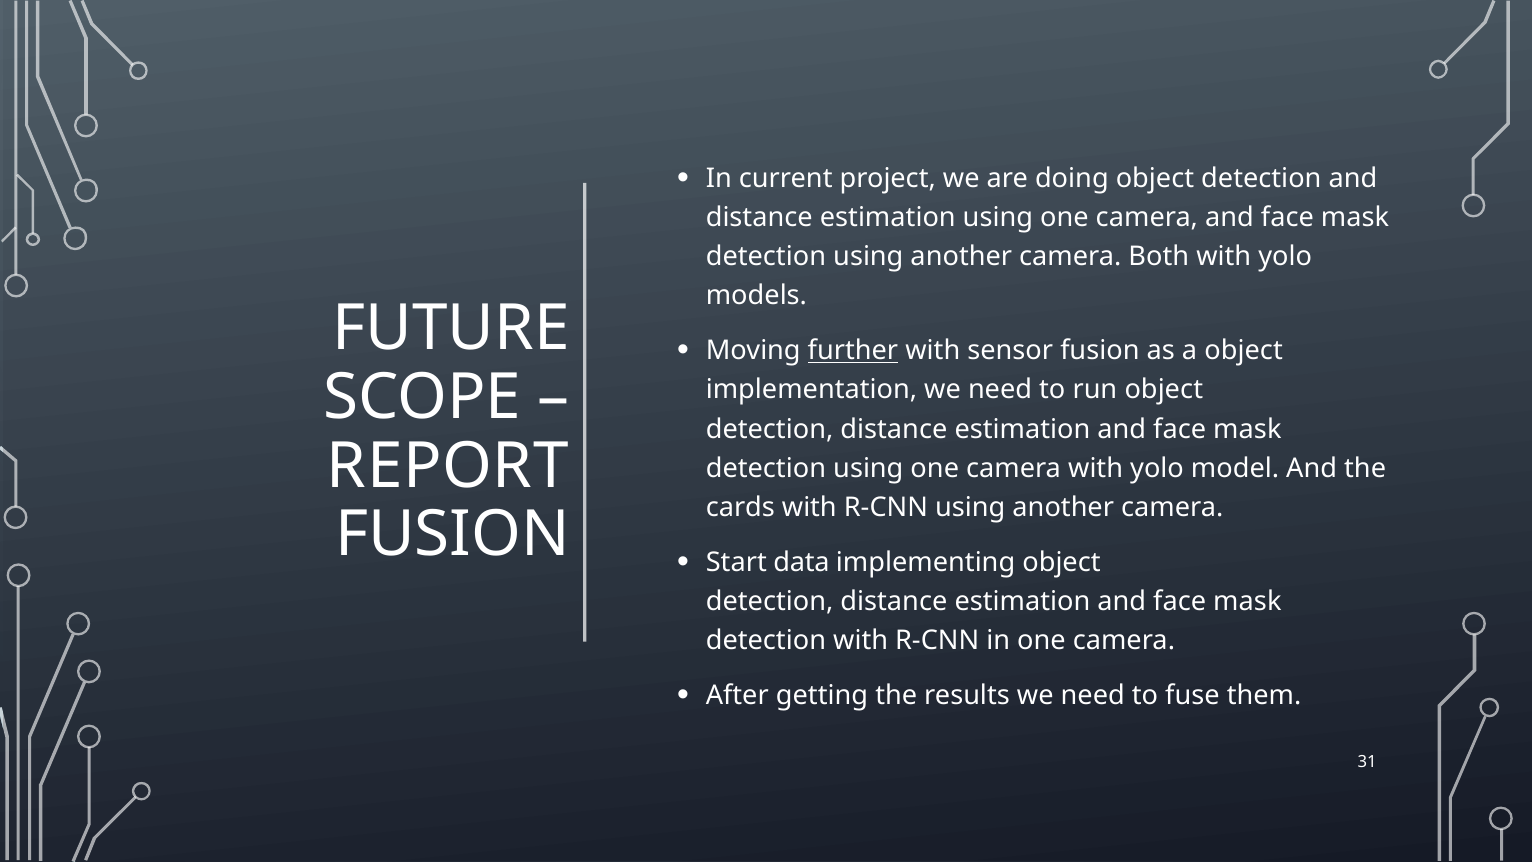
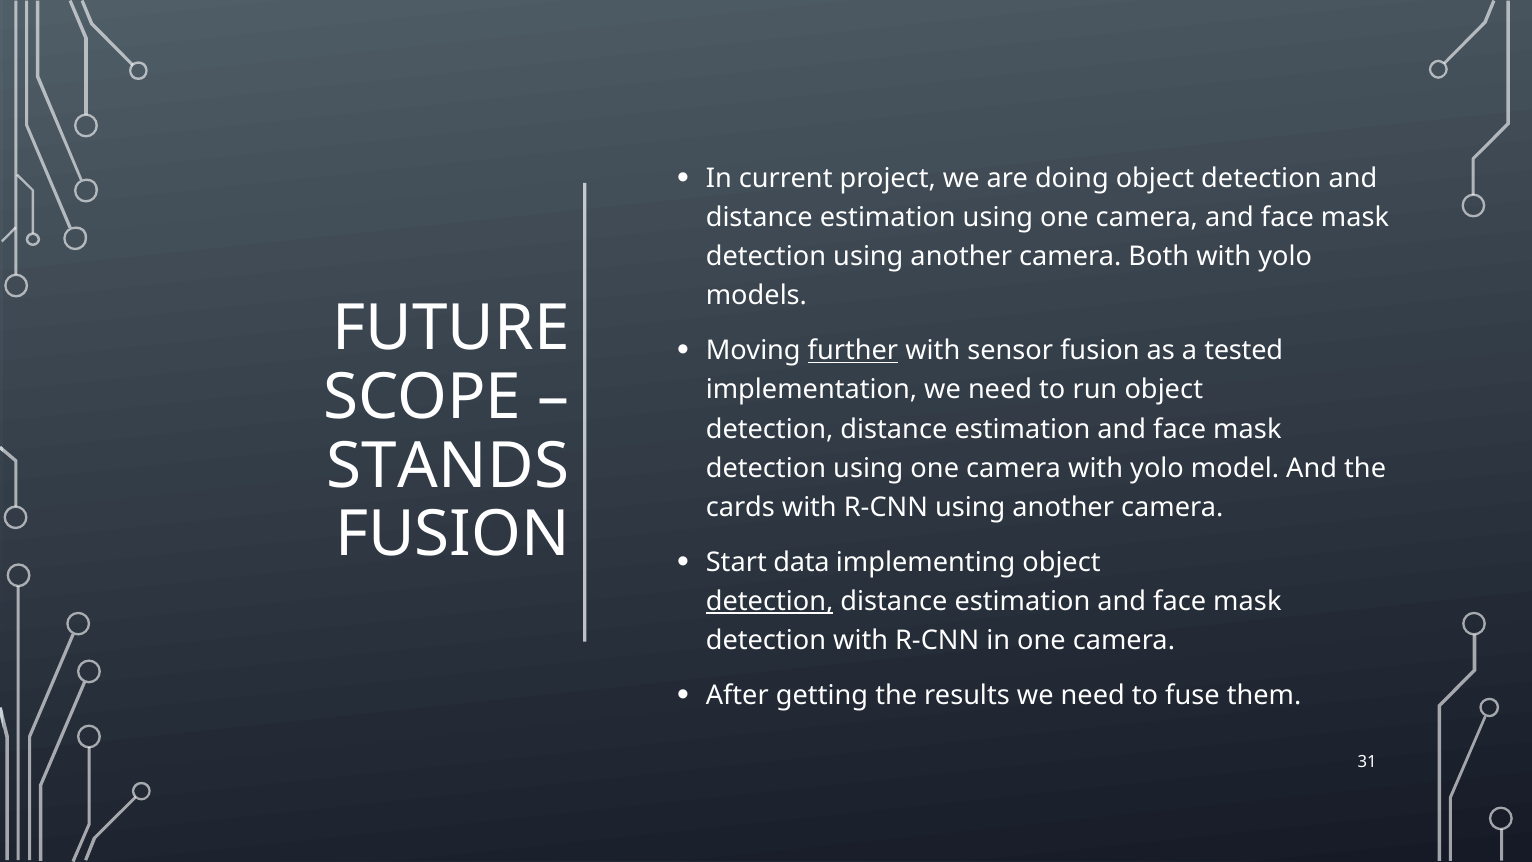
a object: object -> tested
REPORT: REPORT -> STANDS
detection at (770, 601) underline: none -> present
